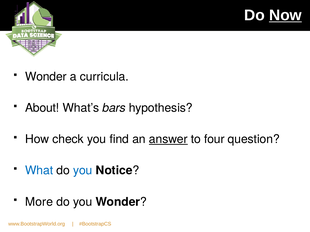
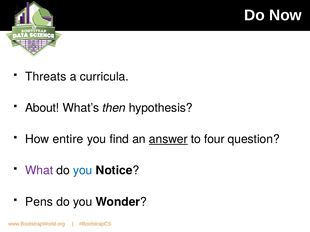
Now underline: present -> none
Wonder at (46, 77): Wonder -> Threats
bars: bars -> then
check: check -> entire
What colour: blue -> purple
More: More -> Pens
